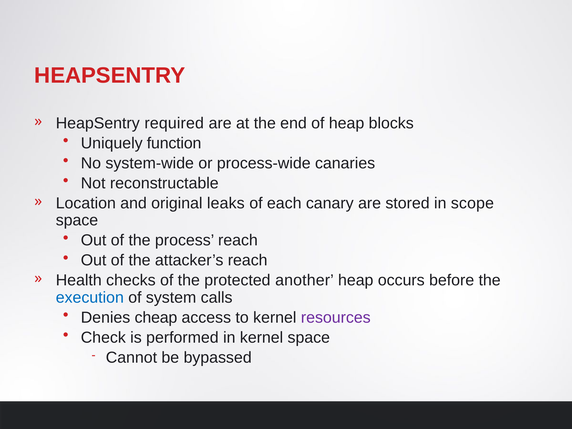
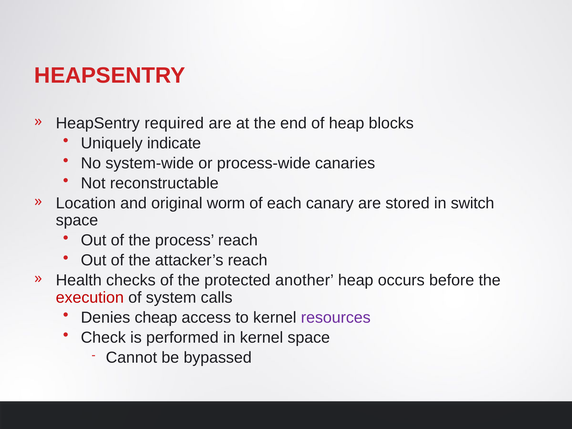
function: function -> indicate
leaks: leaks -> worm
scope: scope -> switch
execution colour: blue -> red
